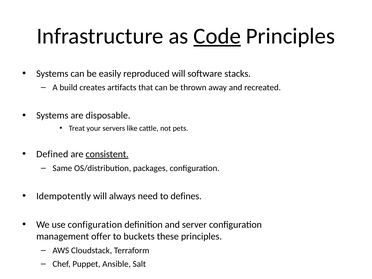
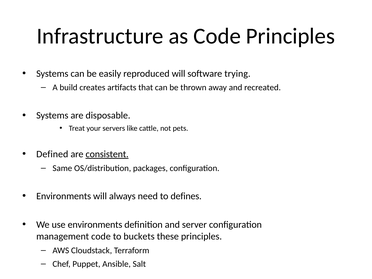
Code at (217, 36) underline: present -> none
stacks: stacks -> trying
Idempotently at (64, 196): Idempotently -> Environments
use configuration: configuration -> environments
management offer: offer -> code
